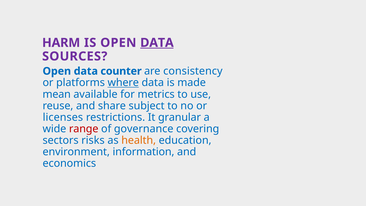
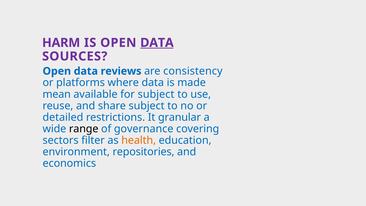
counter: counter -> reviews
where underline: present -> none
for metrics: metrics -> subject
licenses: licenses -> detailed
range colour: red -> black
risks: risks -> filter
information: information -> repositories
